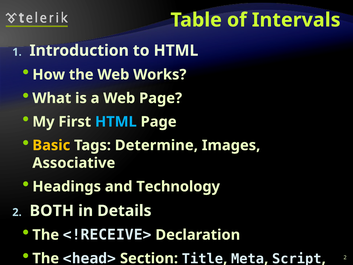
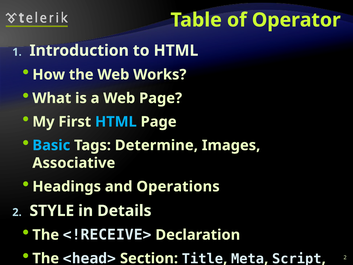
Intervals: Intervals -> Operator
Basic colour: yellow -> light blue
Technology: Technology -> Operations
2 BOTH: BOTH -> STYLE
